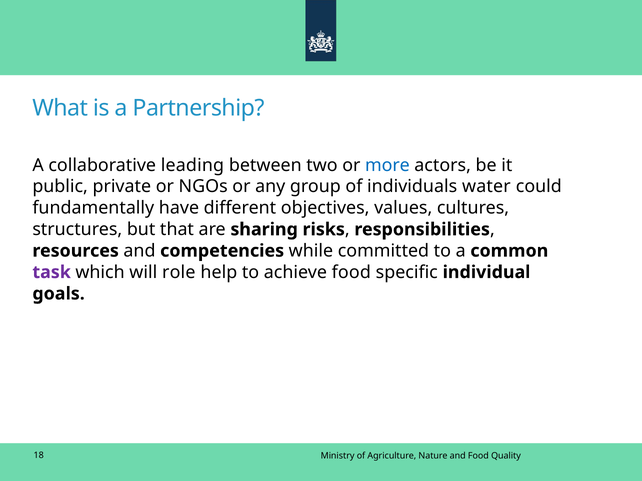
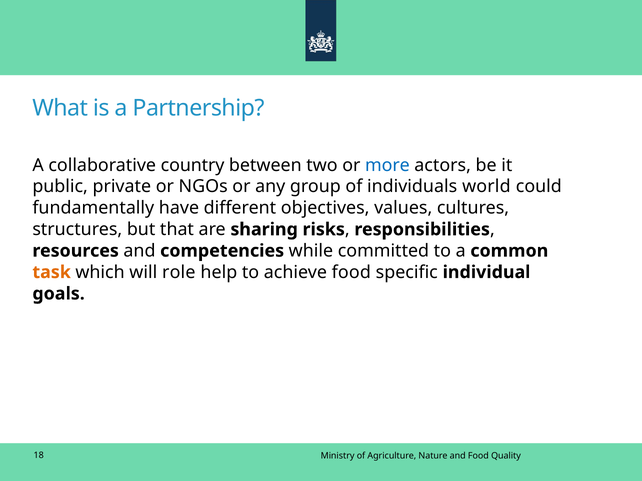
leading: leading -> country
water: water -> world
task colour: purple -> orange
